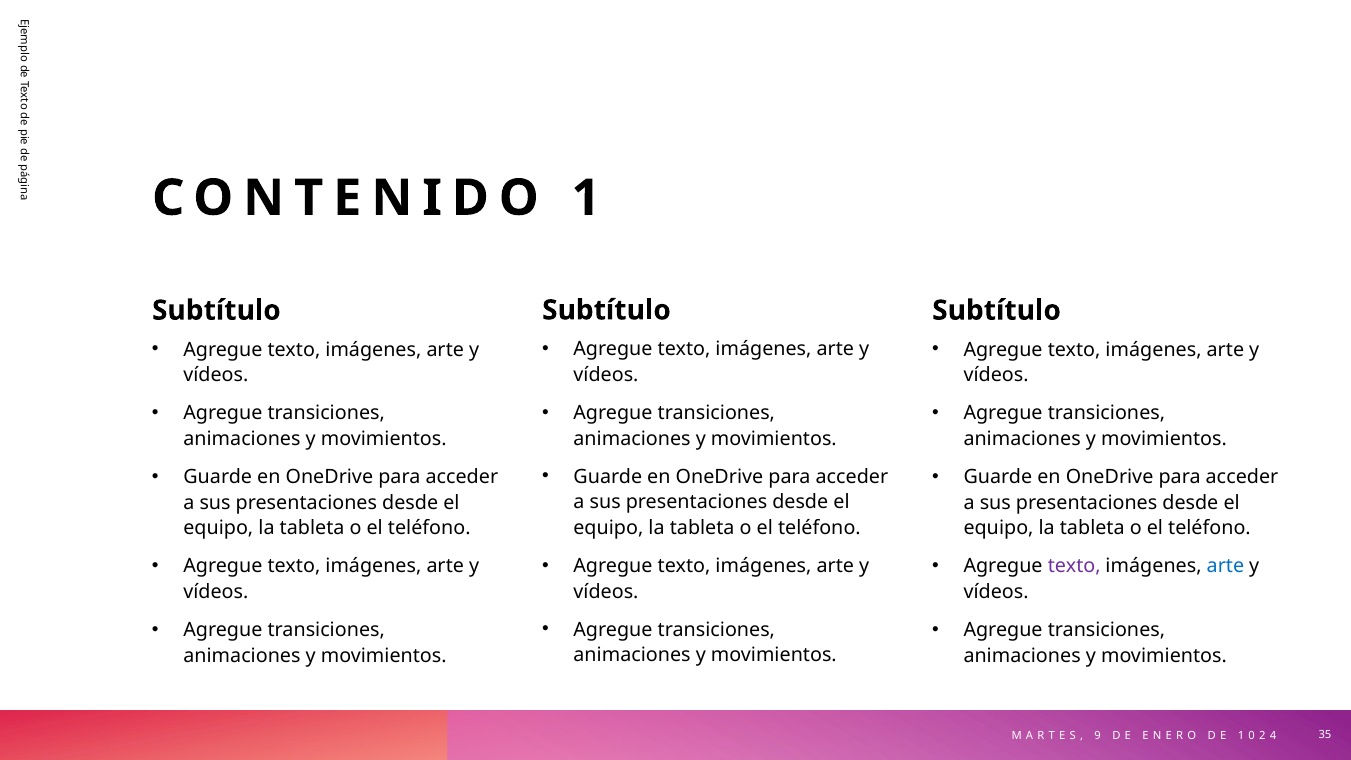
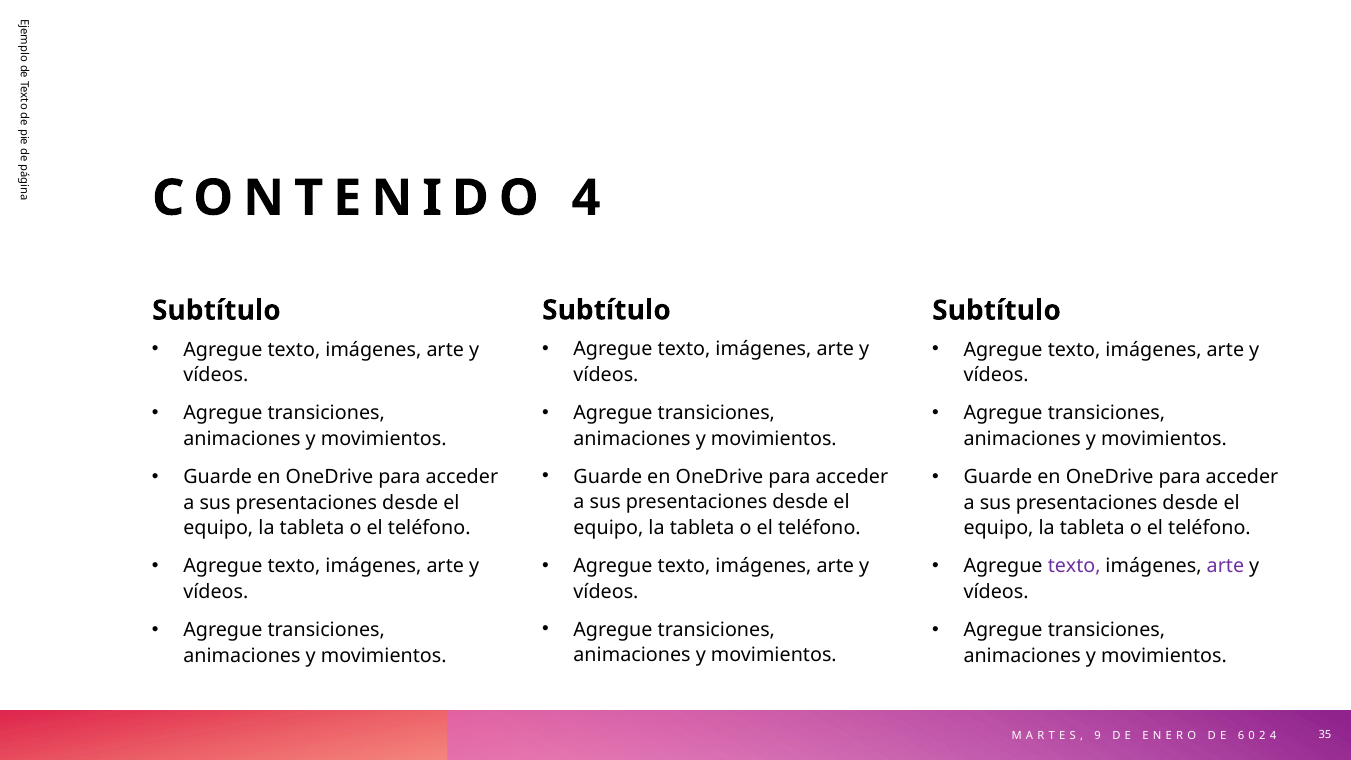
CONTENIDO 1: 1 -> 4
arte at (1225, 566) colour: blue -> purple
1 at (1241, 736): 1 -> 6
